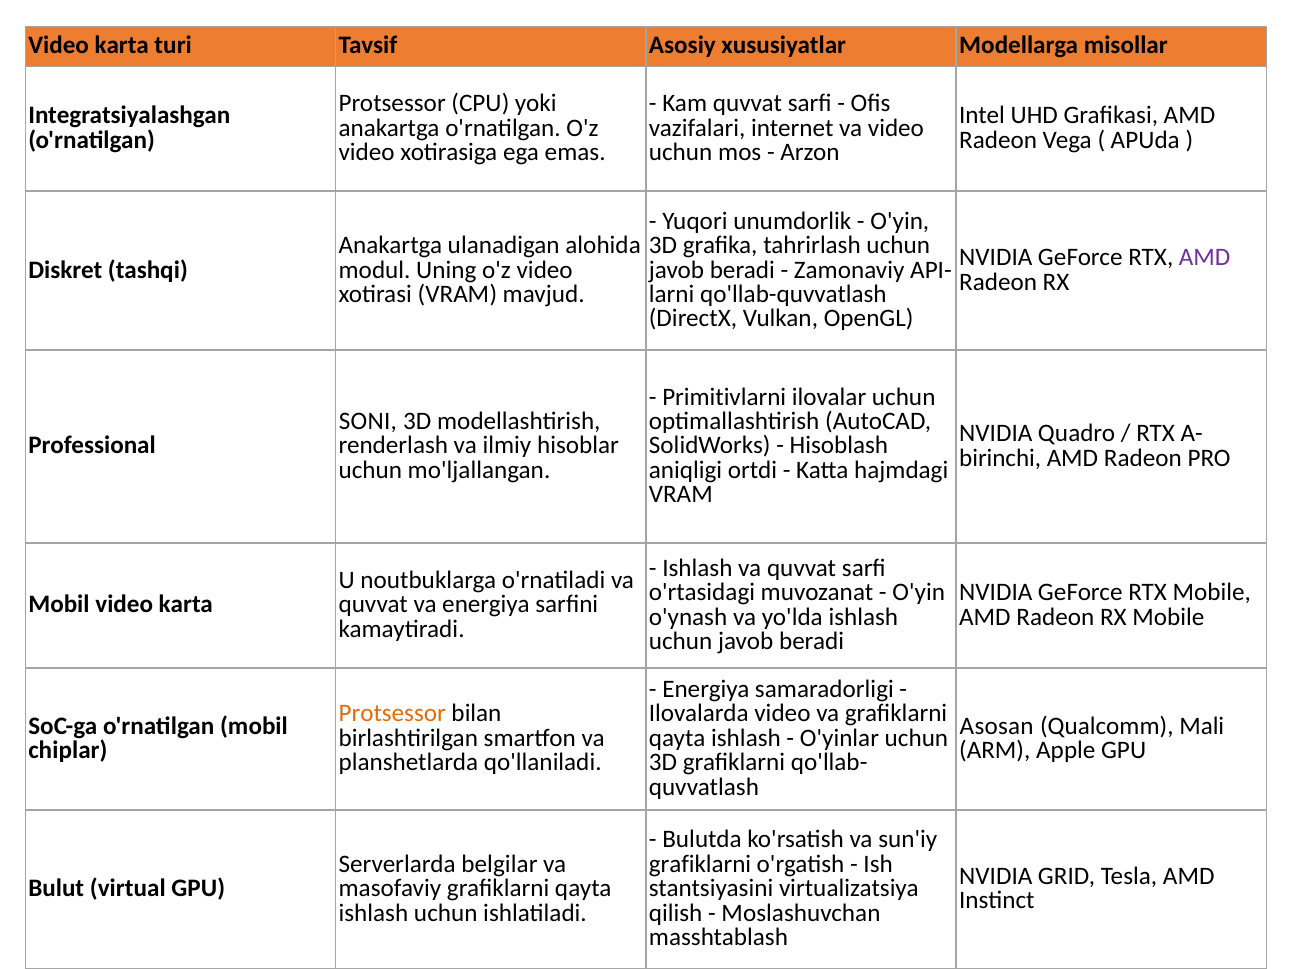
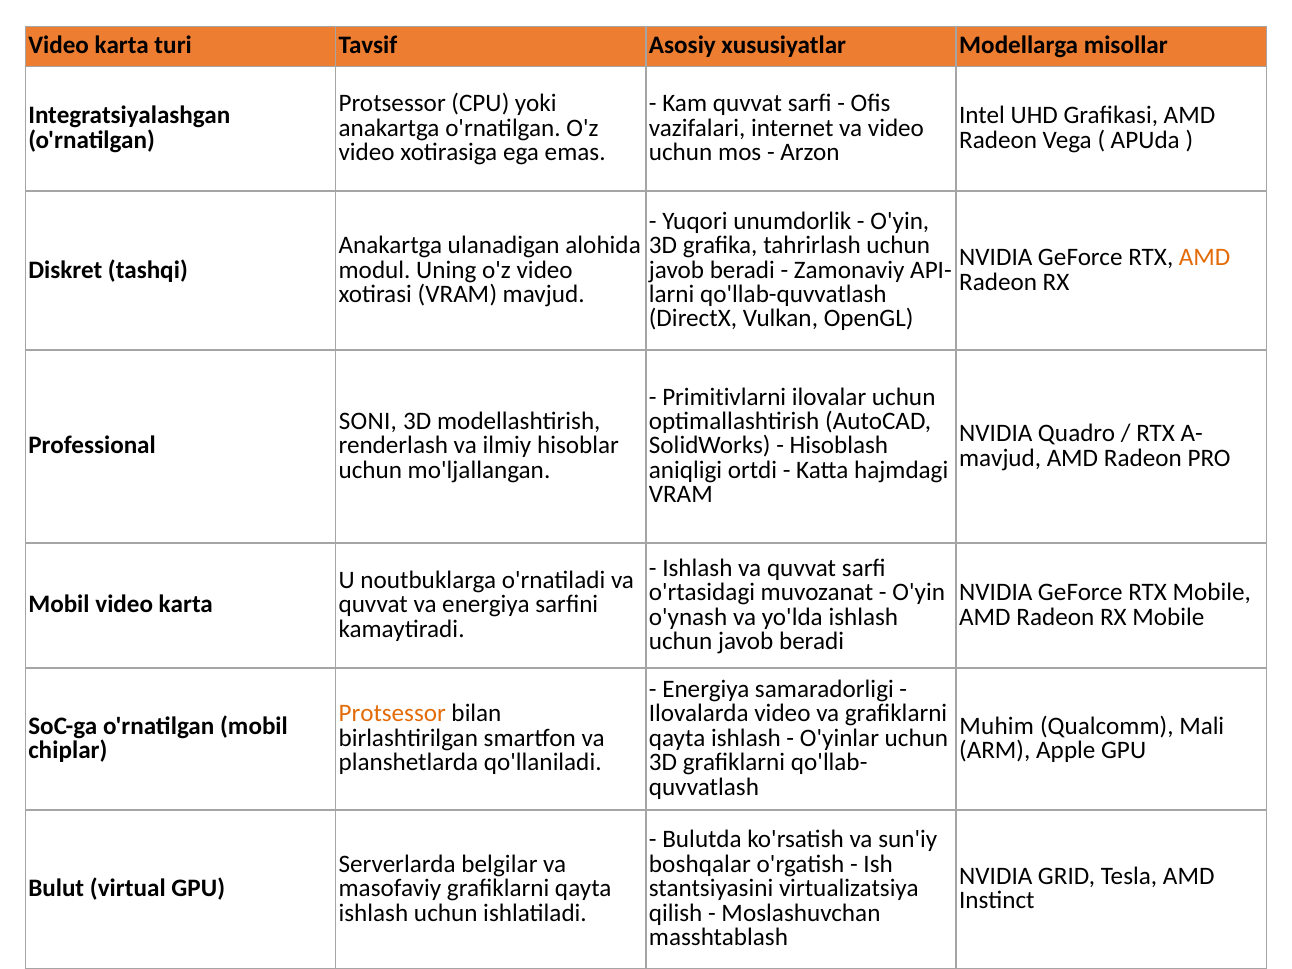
AMD at (1205, 258) colour: purple -> orange
birinchi at (1000, 458): birinchi -> mavjud
Asosan: Asosan -> Muhim
grafiklarni at (700, 864): grafiklarni -> boshqalar
